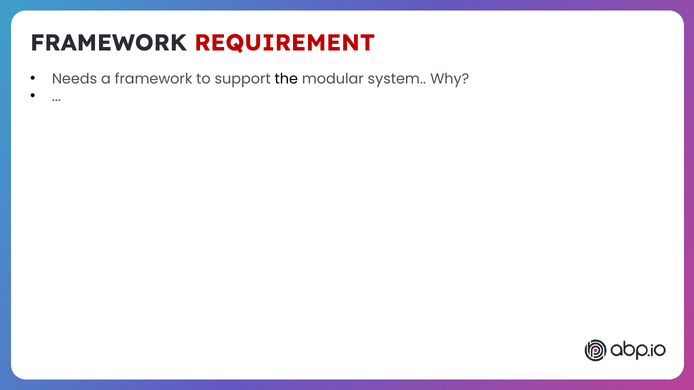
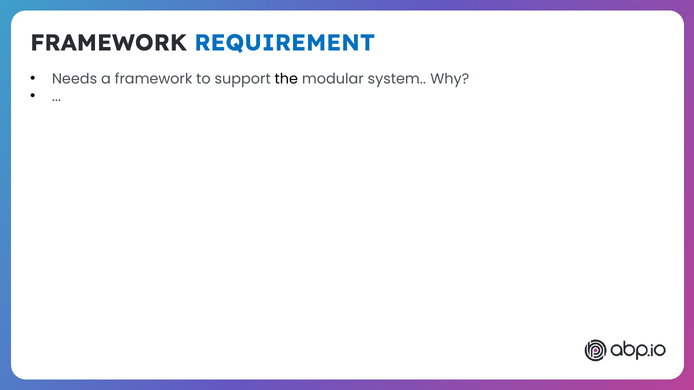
REQUIREMENT colour: red -> blue
